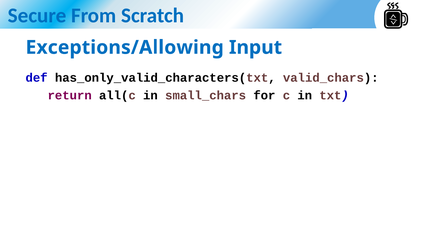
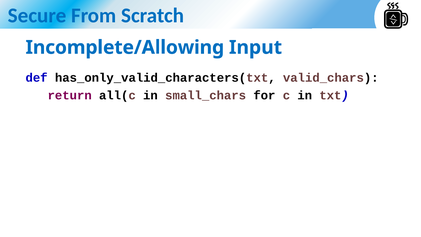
Exceptions/Allowing: Exceptions/Allowing -> Incomplete/Allowing
